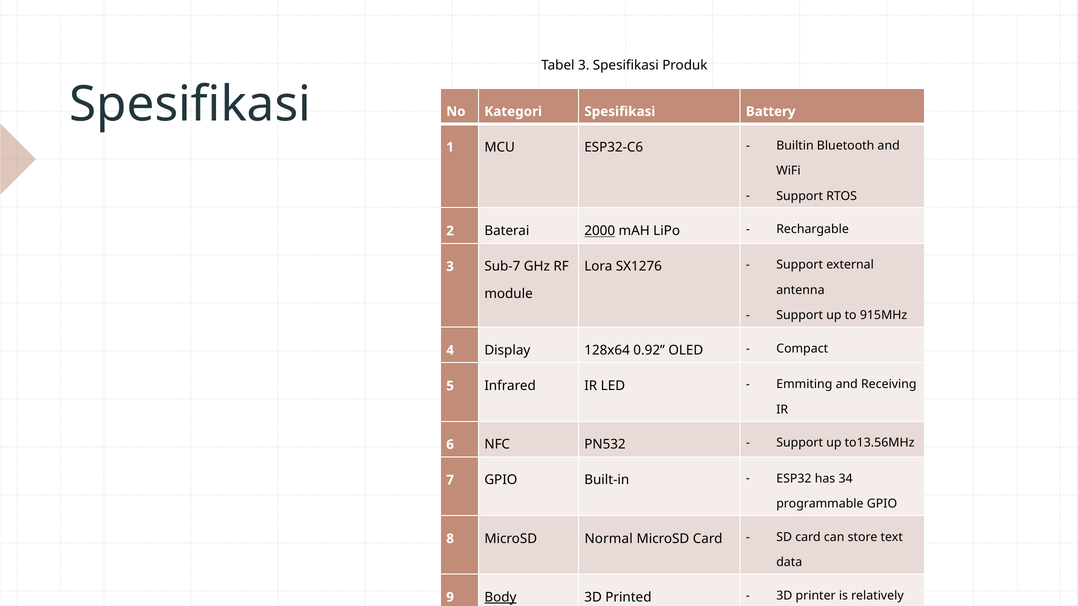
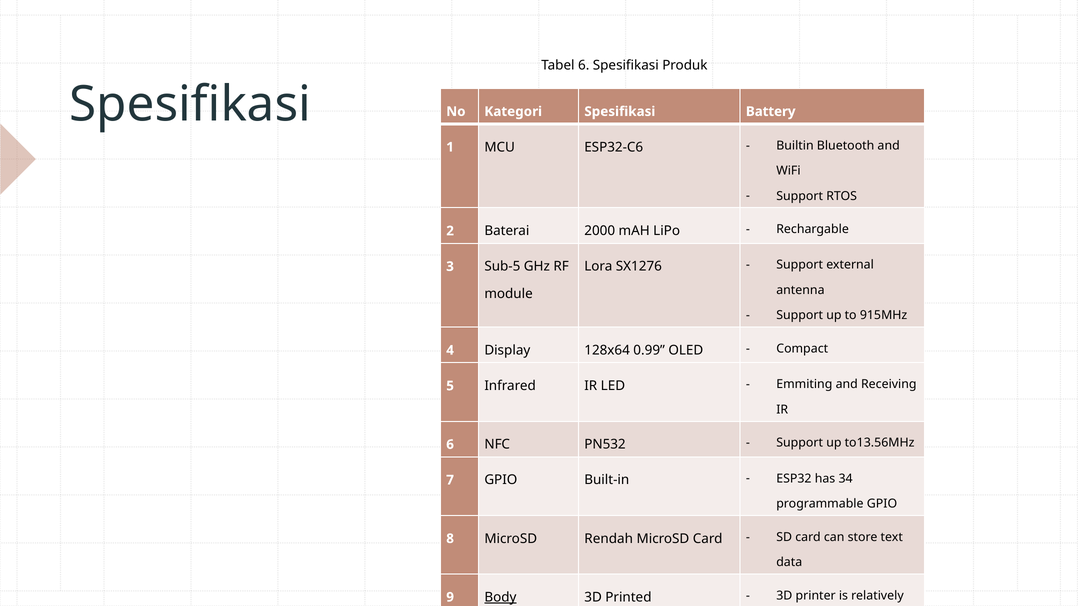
Tabel 3: 3 -> 6
2000 underline: present -> none
Sub-7: Sub-7 -> Sub-5
0.92: 0.92 -> 0.99
Normal: Normal -> Rendah
